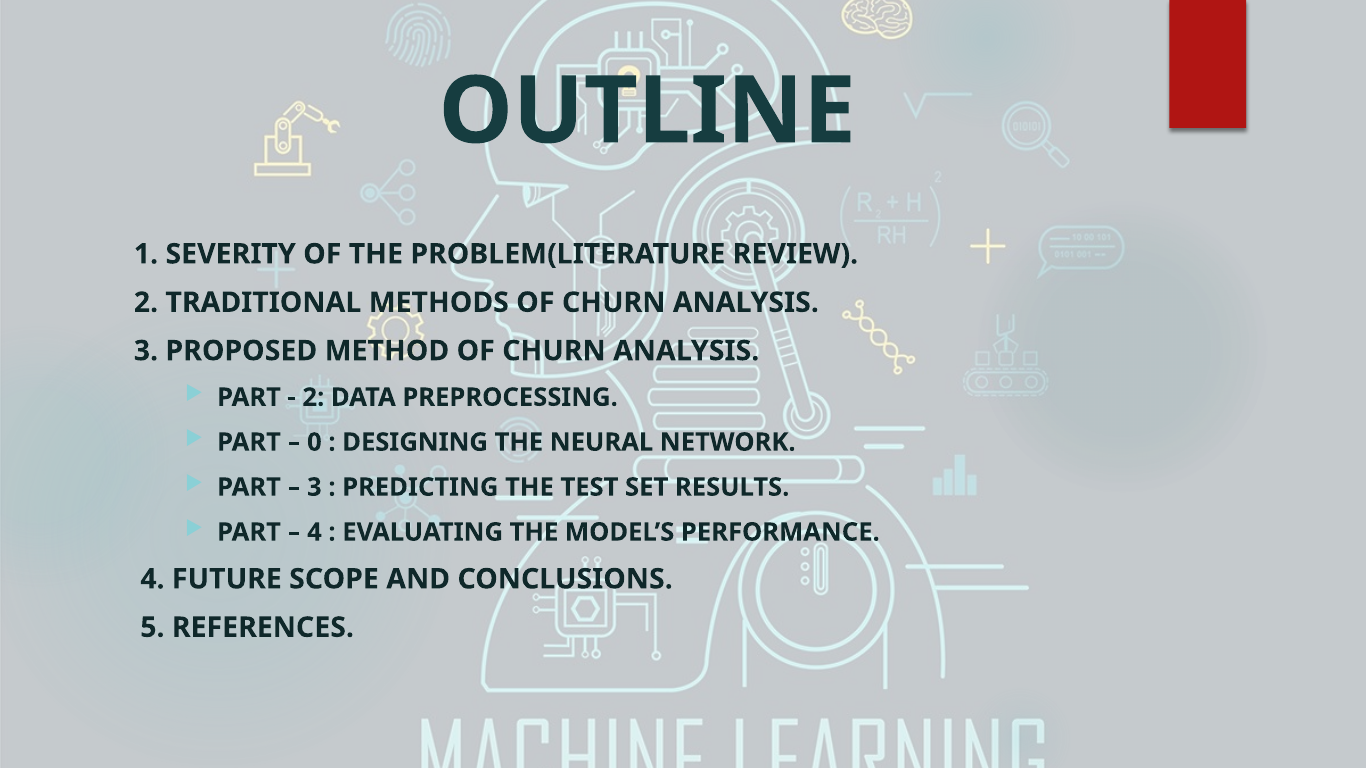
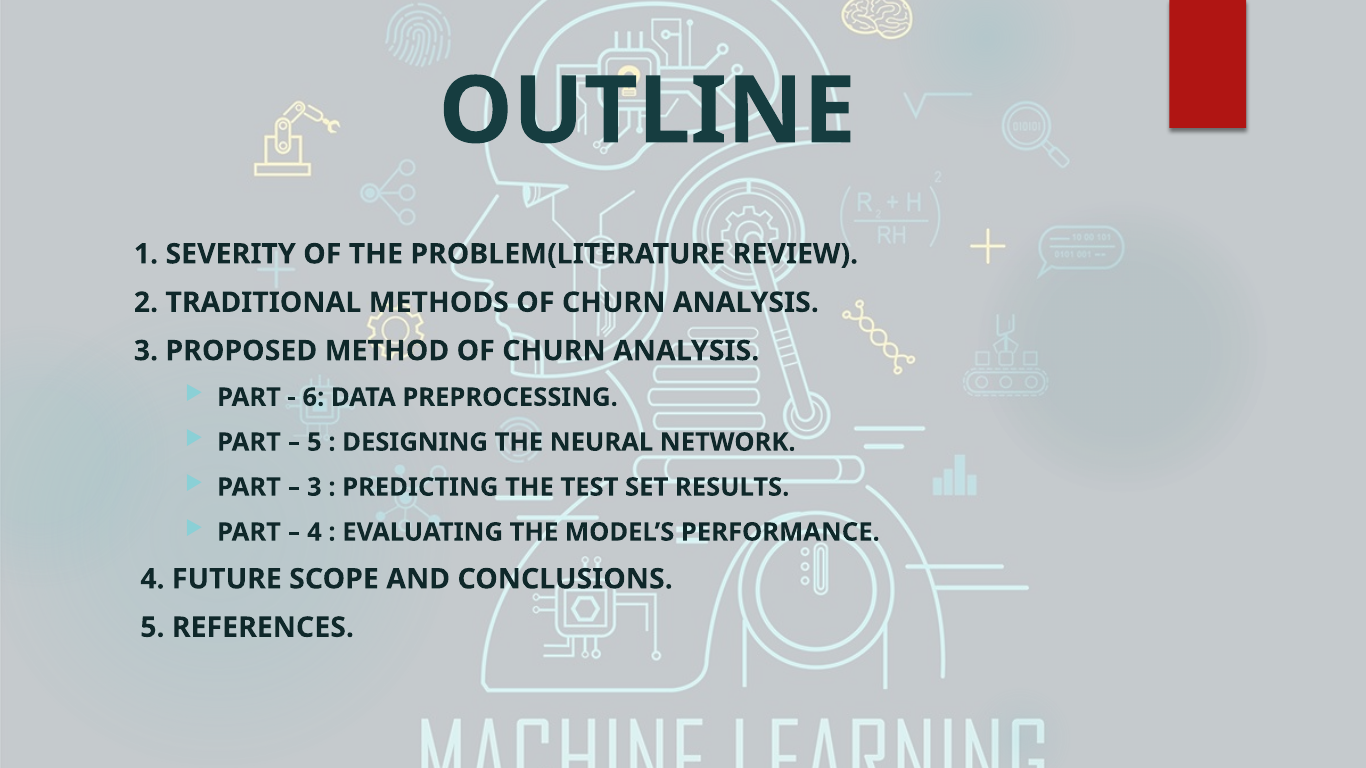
2 at (313, 398): 2 -> 6
0 at (314, 442): 0 -> 5
